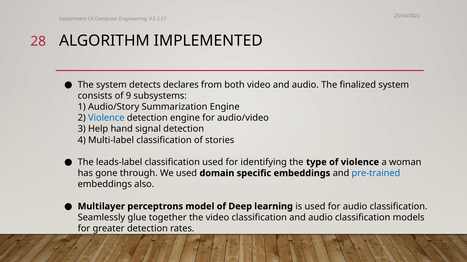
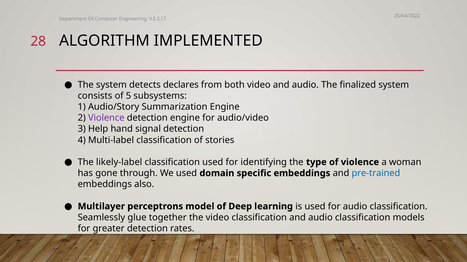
9: 9 -> 5
Violence colour: blue -> purple
leads-label: leads-label -> likely-label
